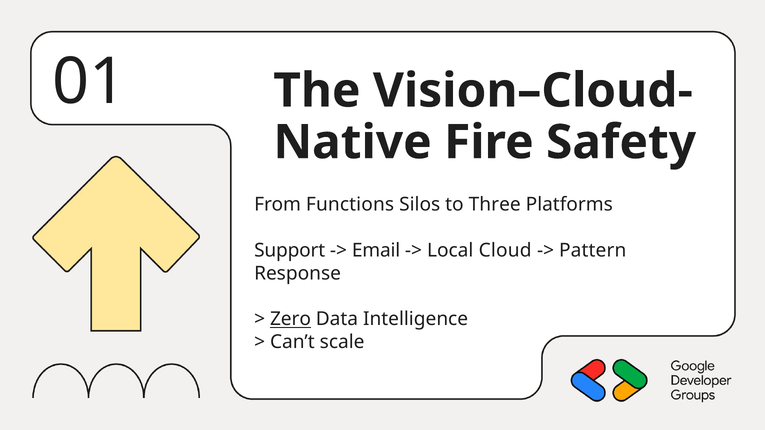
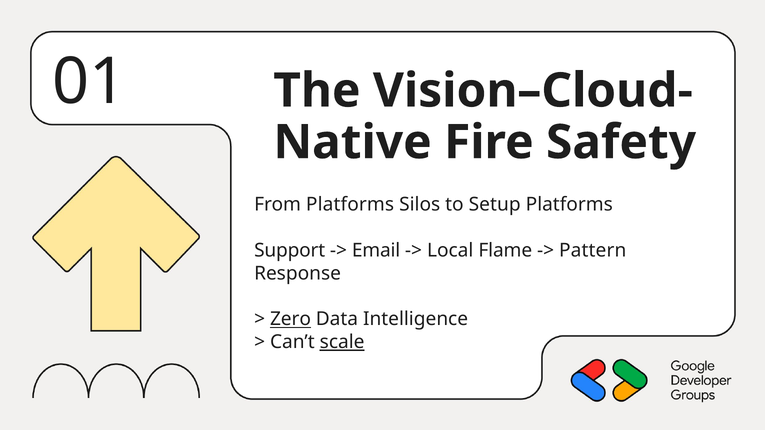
From Functions: Functions -> Platforms
Three: Three -> Setup
Cloud: Cloud -> Flame
scale underline: none -> present
